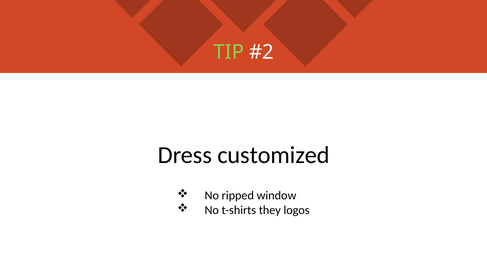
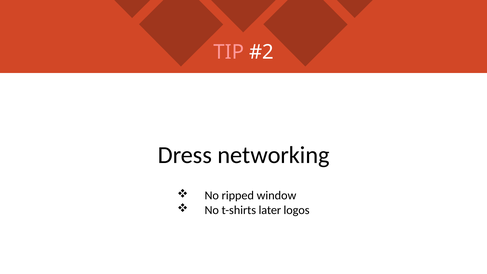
TIP colour: light green -> pink
customized: customized -> networking
they: they -> later
